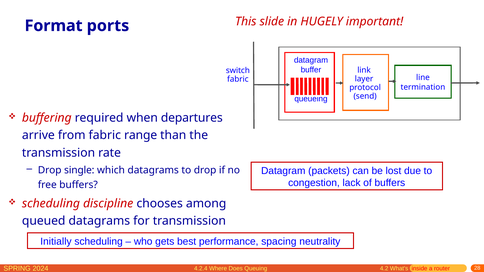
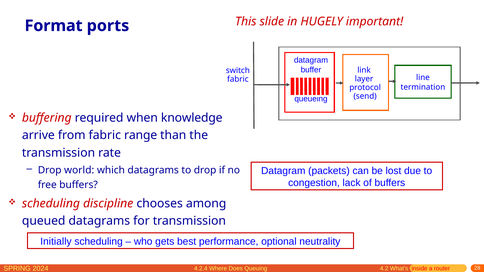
departures: departures -> knowledge
single: single -> world
spacing: spacing -> optional
